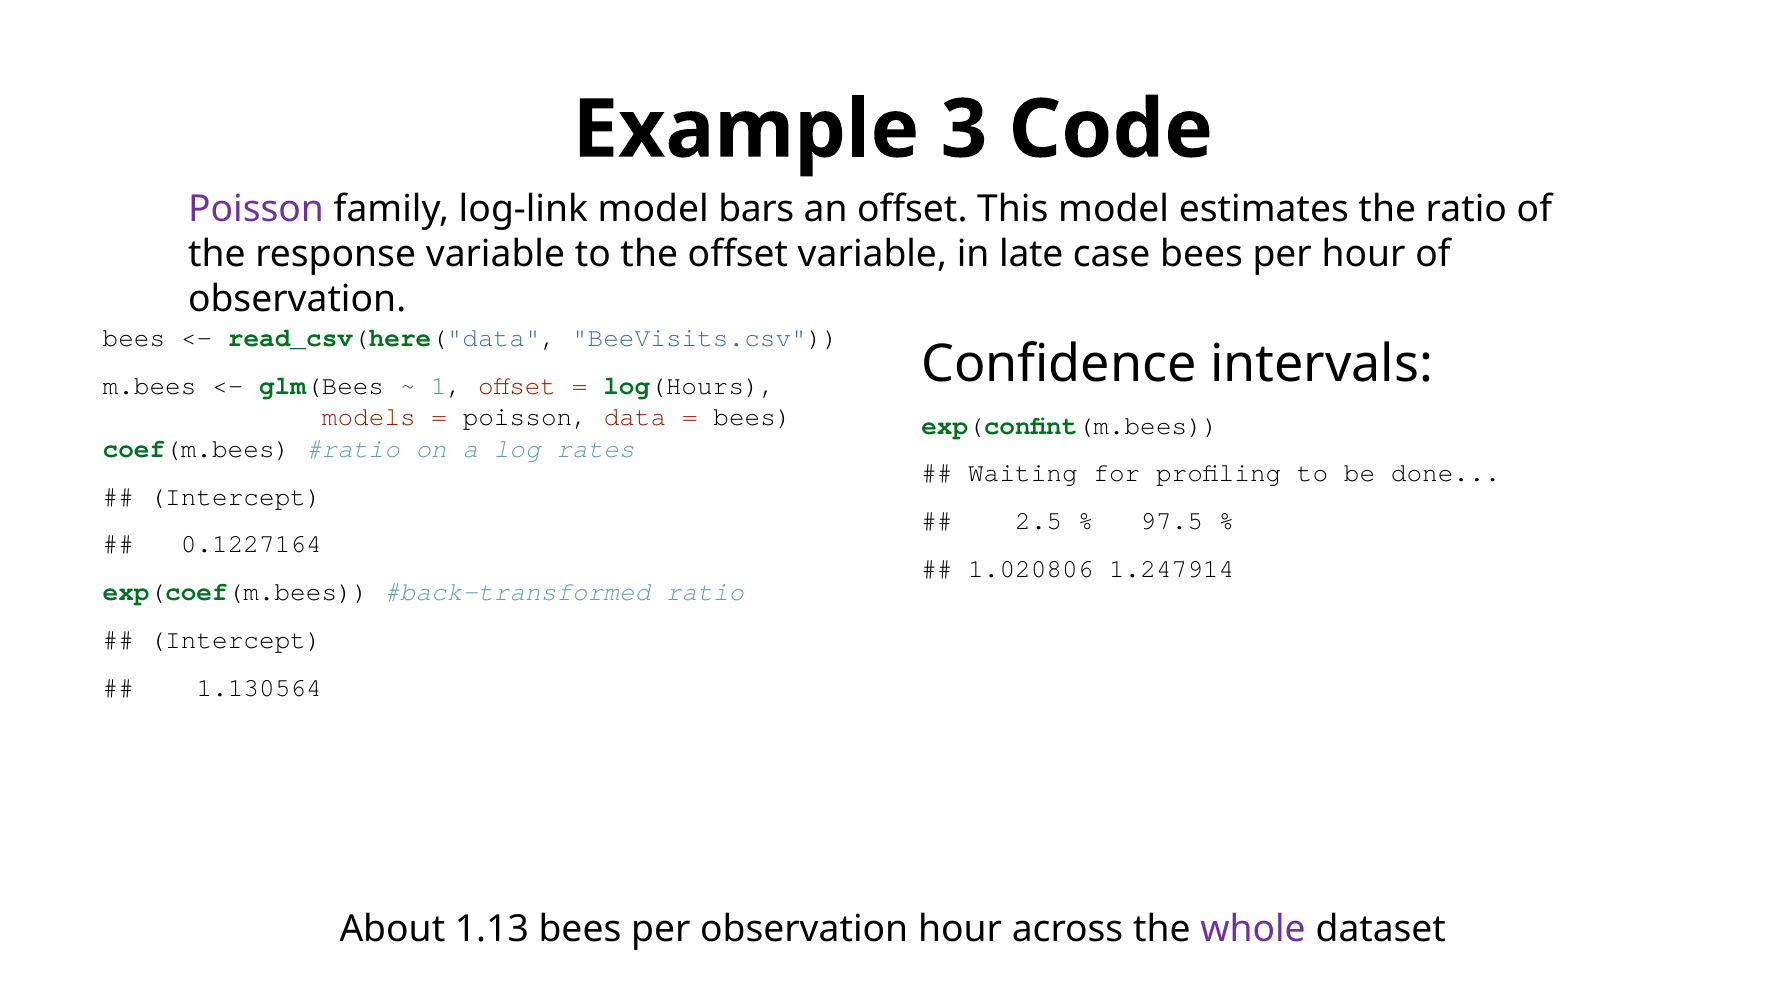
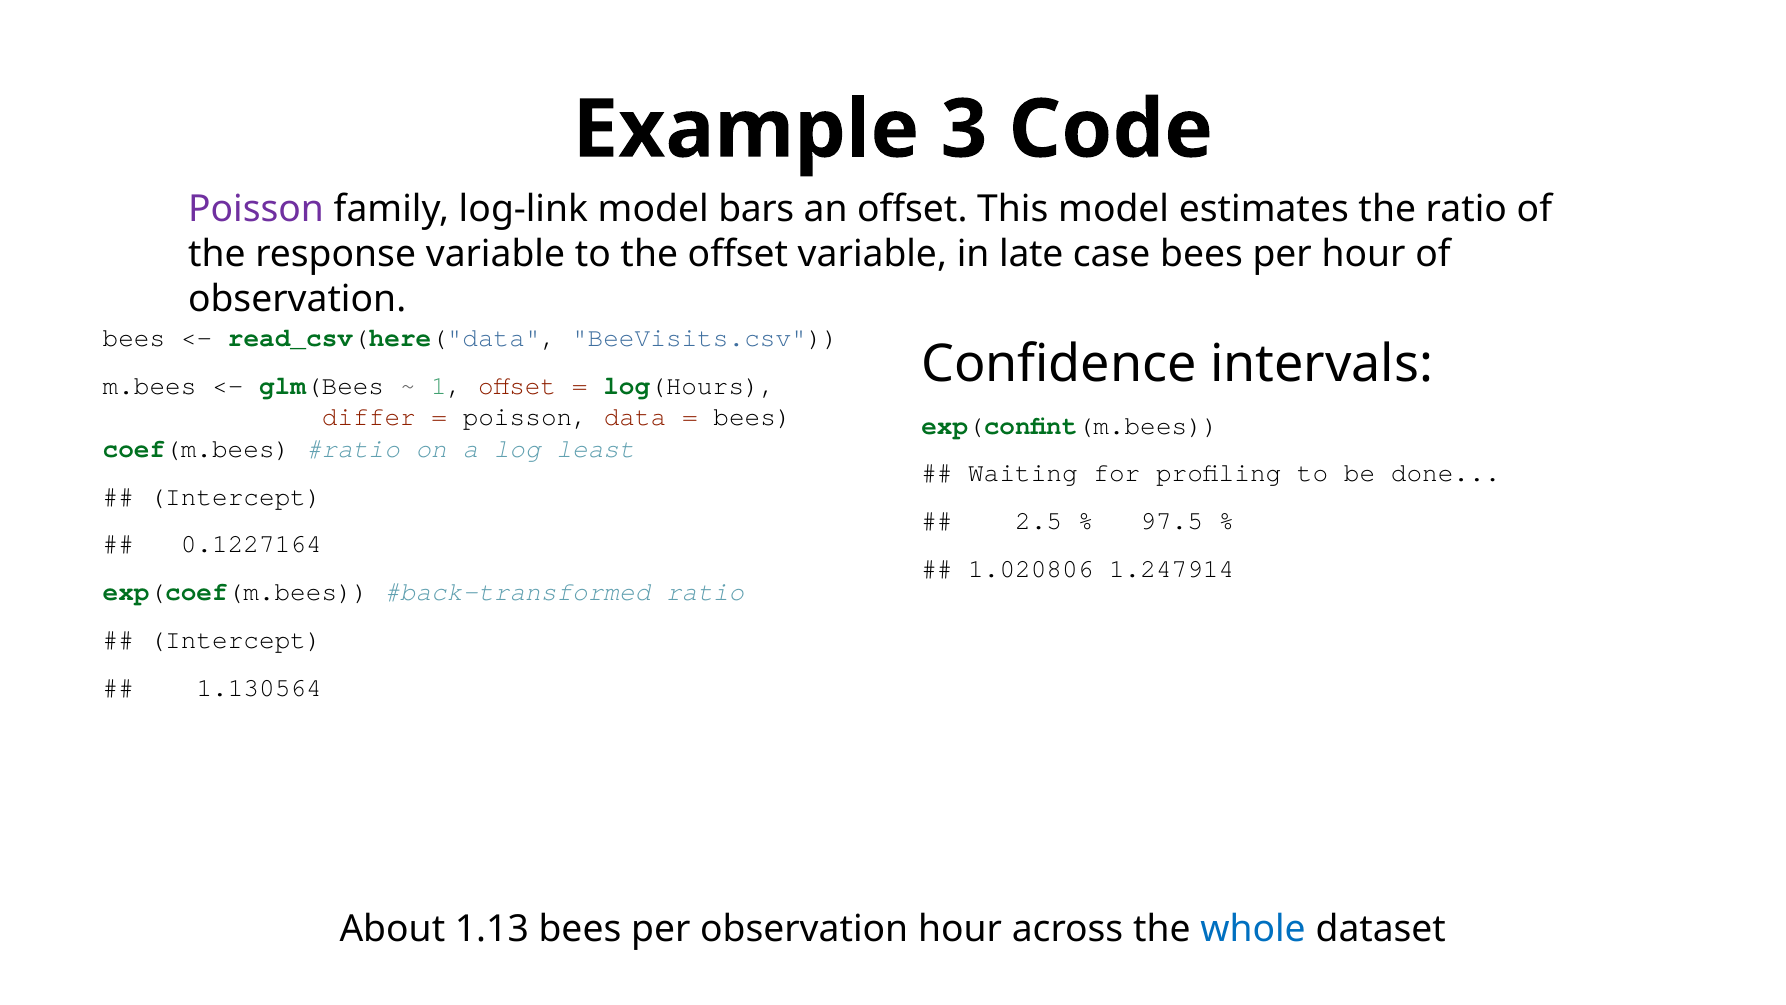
models: models -> differ
rates: rates -> least
whole colour: purple -> blue
